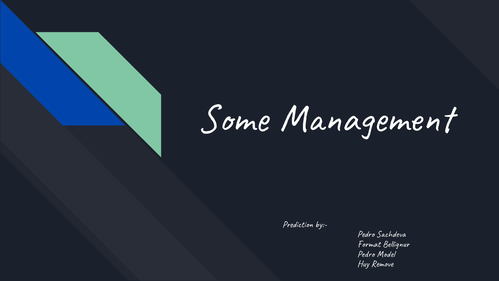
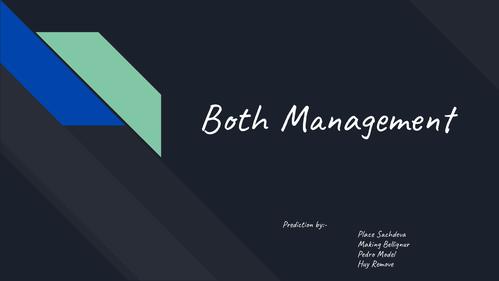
Some: Some -> Both
Pedro at (366, 234): Pedro -> Place
Format: Format -> Making
